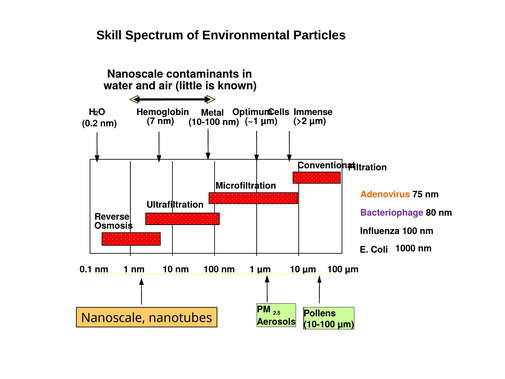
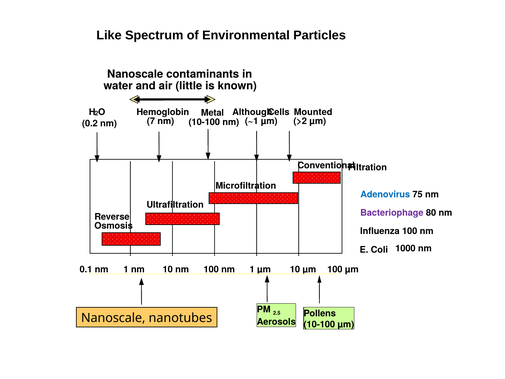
Skill: Skill -> Like
Optimum: Optimum -> Although
Immense: Immense -> Mounted
Adenovirus colour: orange -> blue
